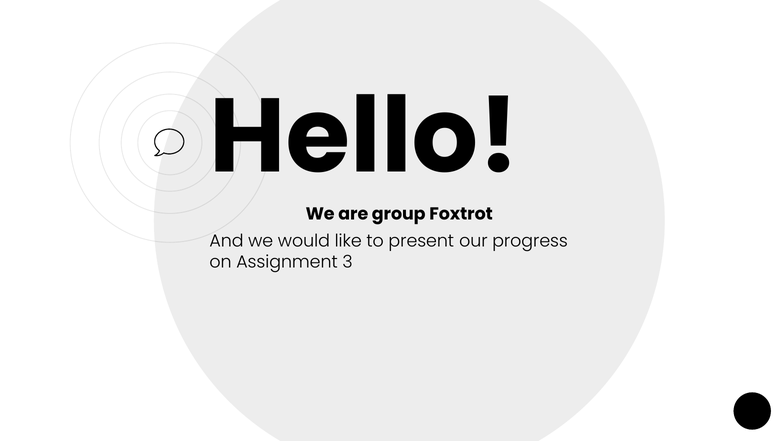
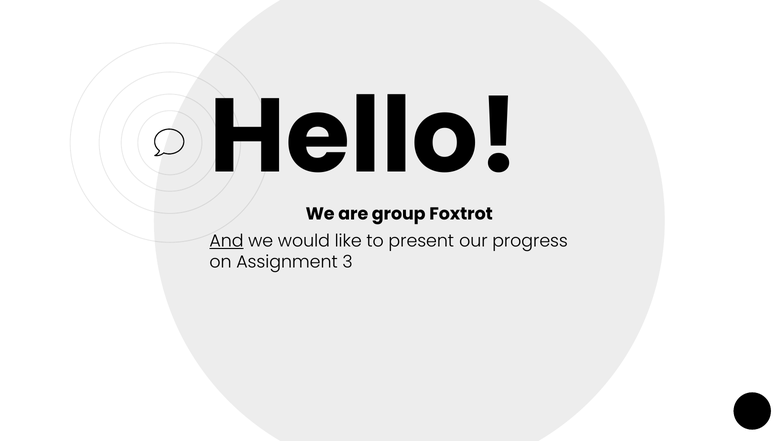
And underline: none -> present
